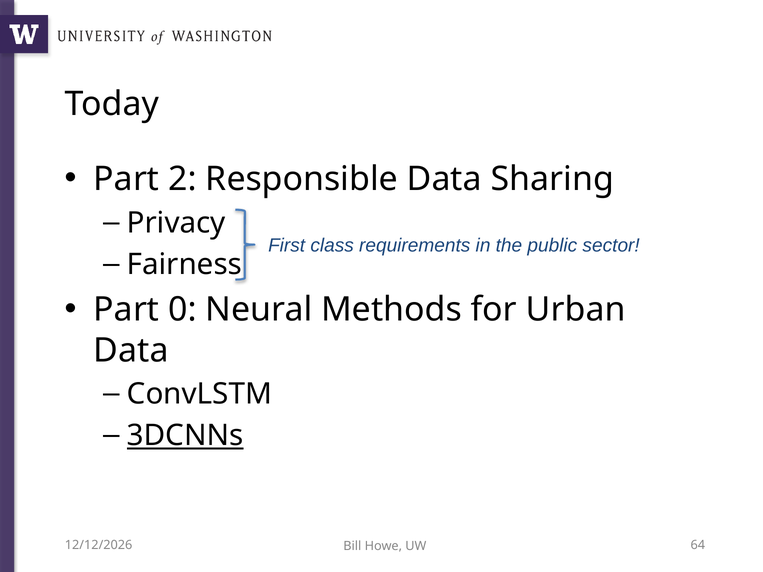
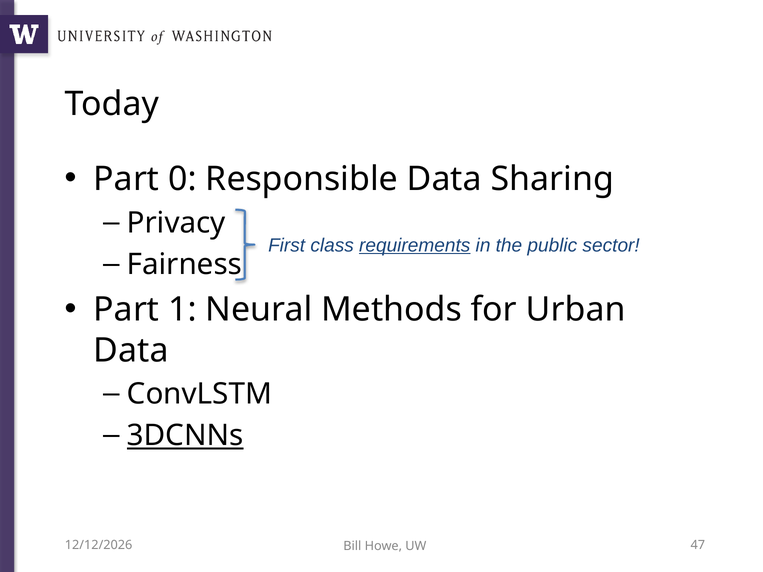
2: 2 -> 0
requirements underline: none -> present
0: 0 -> 1
64: 64 -> 47
